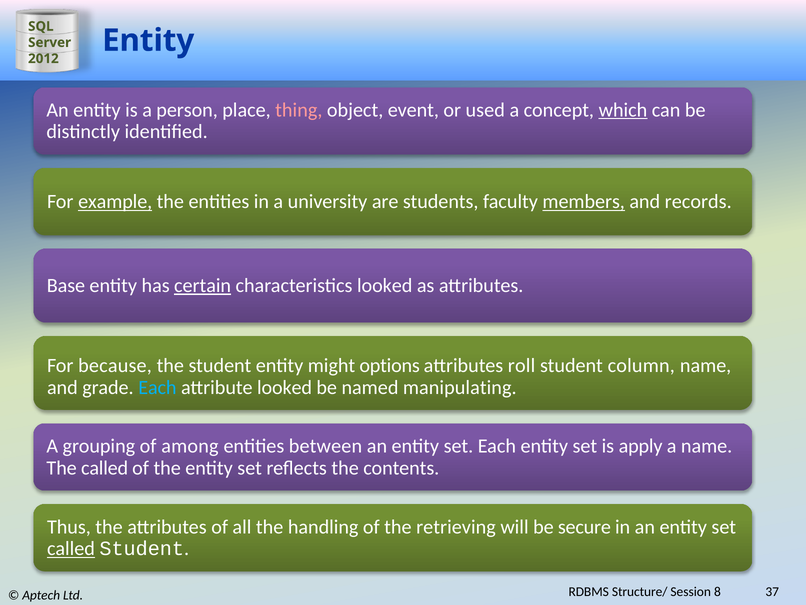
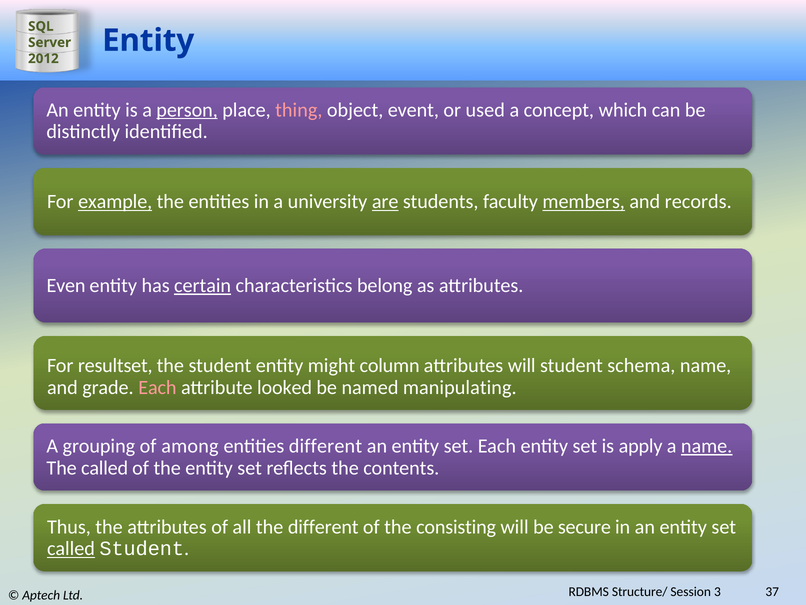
person underline: none -> present
which underline: present -> none
are underline: none -> present
Base: Base -> Even
characteristics looked: looked -> belong
because: because -> resultset
options: options -> column
attributes roll: roll -> will
column: column -> schema
Each at (157, 387) colour: light blue -> pink
entities between: between -> different
name at (707, 446) underline: none -> present
the handling: handling -> different
retrieving: retrieving -> consisting
8: 8 -> 3
